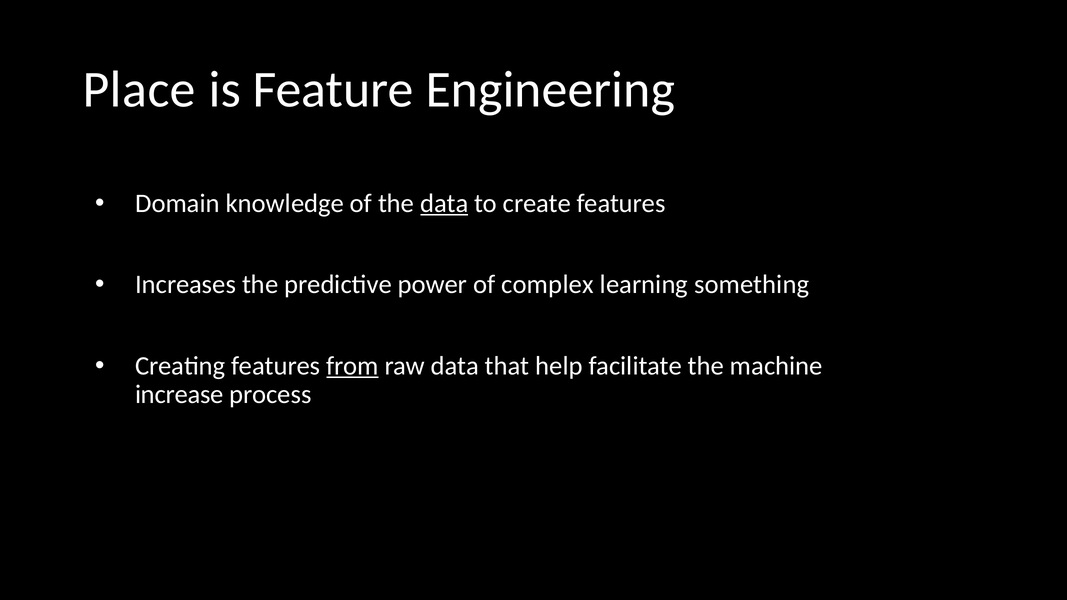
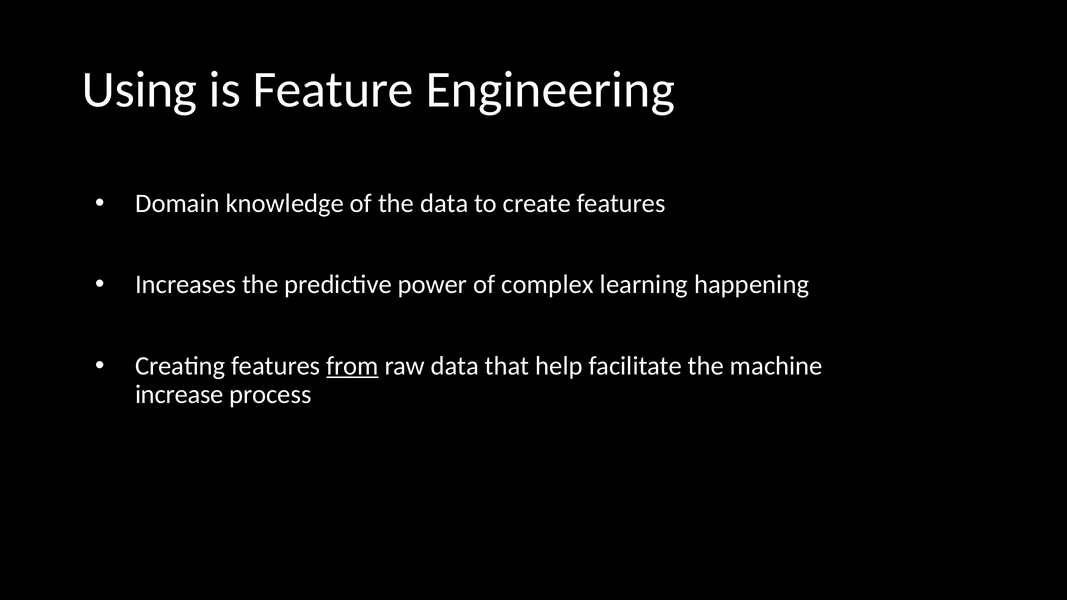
Place: Place -> Using
data at (444, 203) underline: present -> none
something: something -> happening
